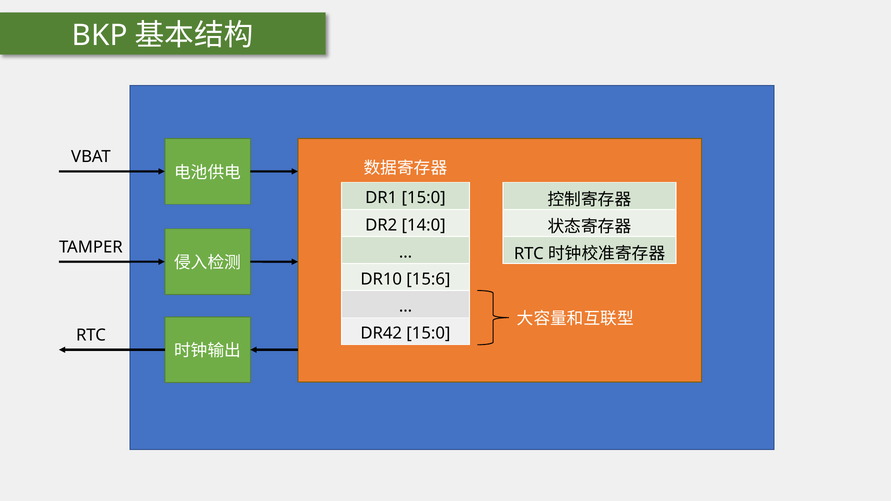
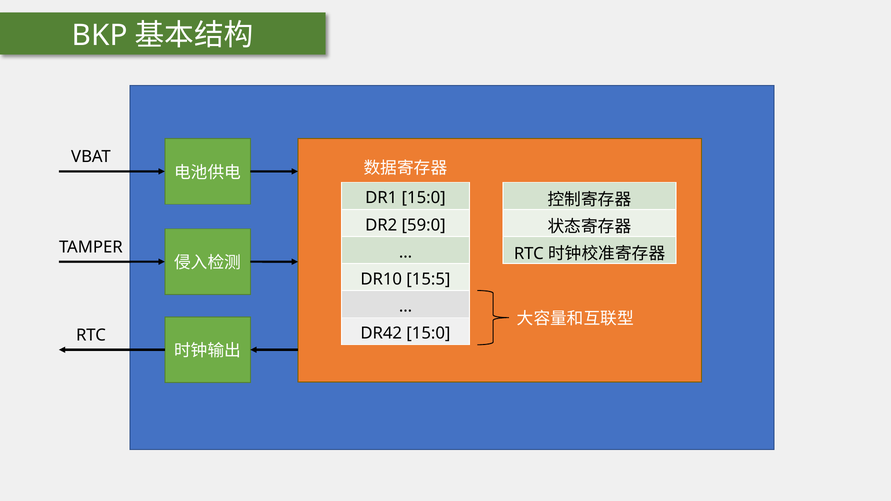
14:0: 14:0 -> 59:0
15:6: 15:6 -> 15:5
